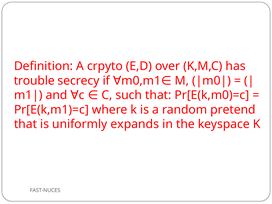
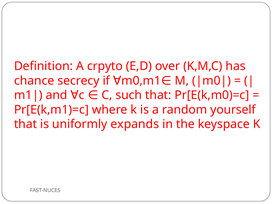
trouble: trouble -> chance
pretend: pretend -> yourself
